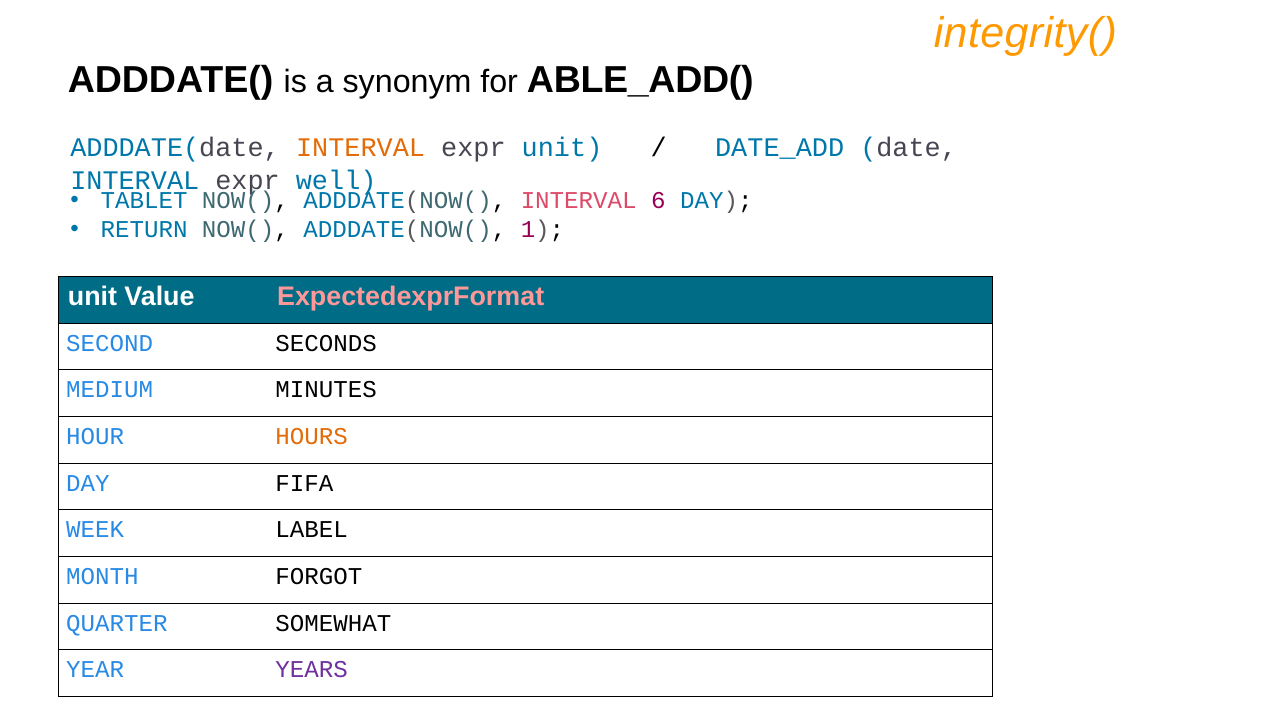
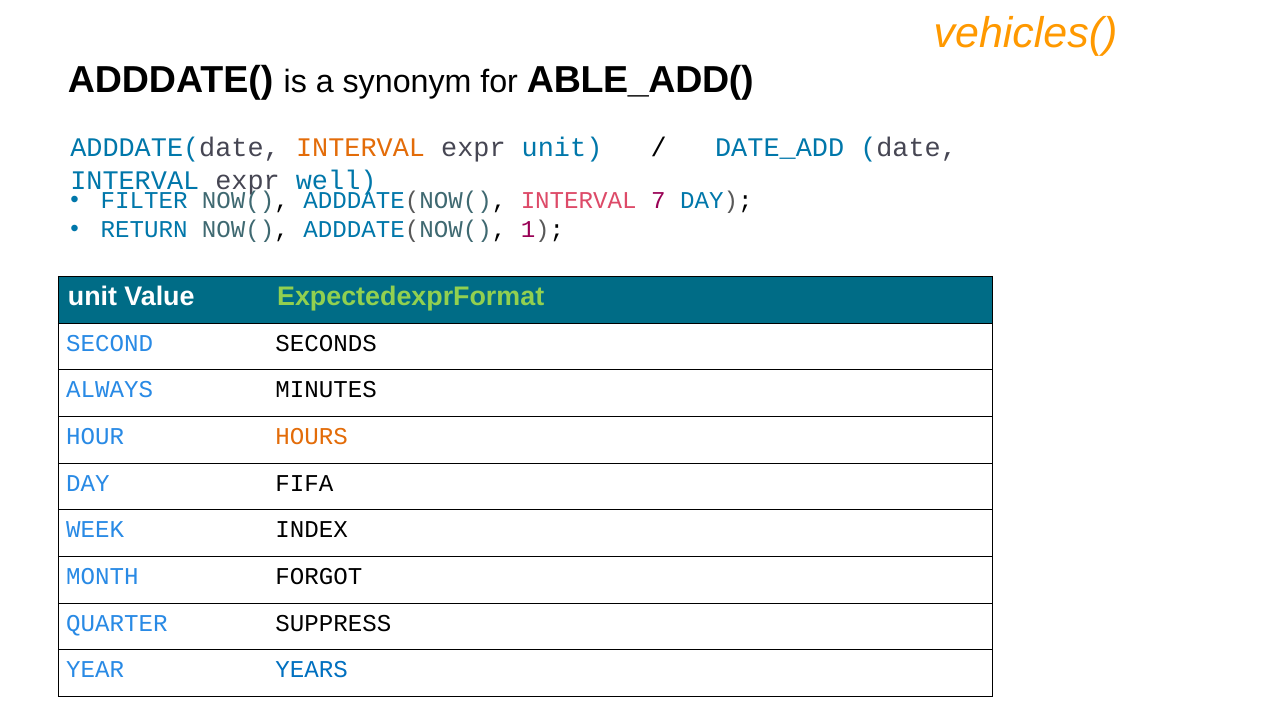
integrity(: integrity( -> vehicles(
TABLET: TABLET -> FILTER
6: 6 -> 7
ExpectedexprFormat colour: pink -> light green
MEDIUM: MEDIUM -> ALWAYS
LABEL: LABEL -> INDEX
SOMEWHAT: SOMEWHAT -> SUPPRESS
YEARS colour: purple -> blue
